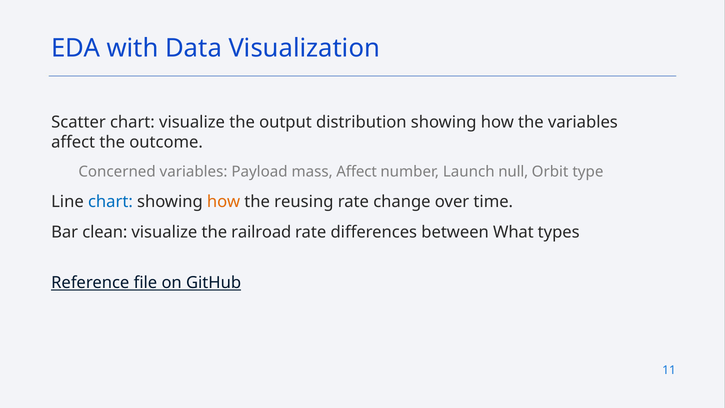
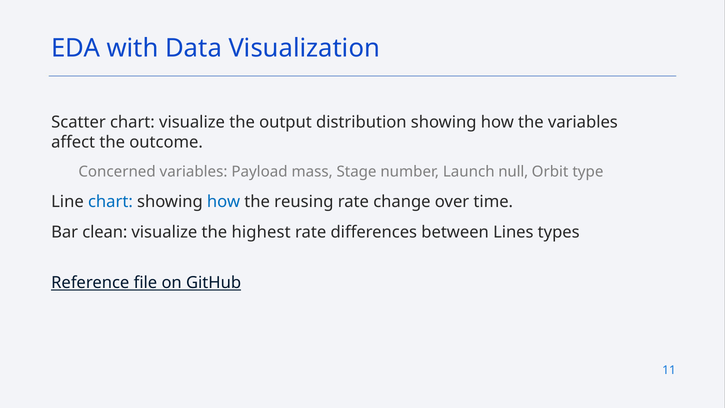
mass Affect: Affect -> Stage
how at (224, 202) colour: orange -> blue
railroad: railroad -> highest
What: What -> Lines
